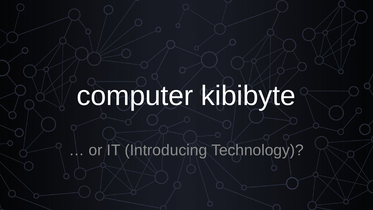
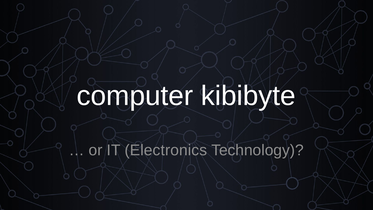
Introducing: Introducing -> Electronics
